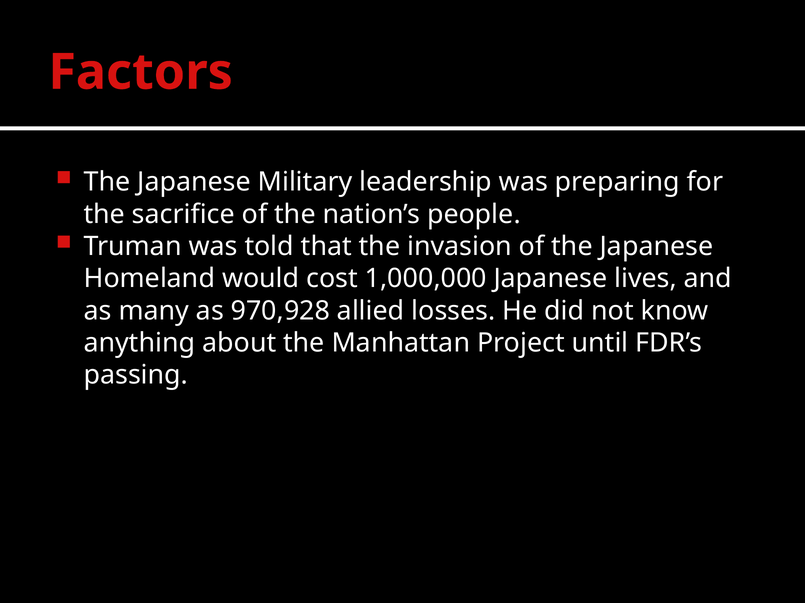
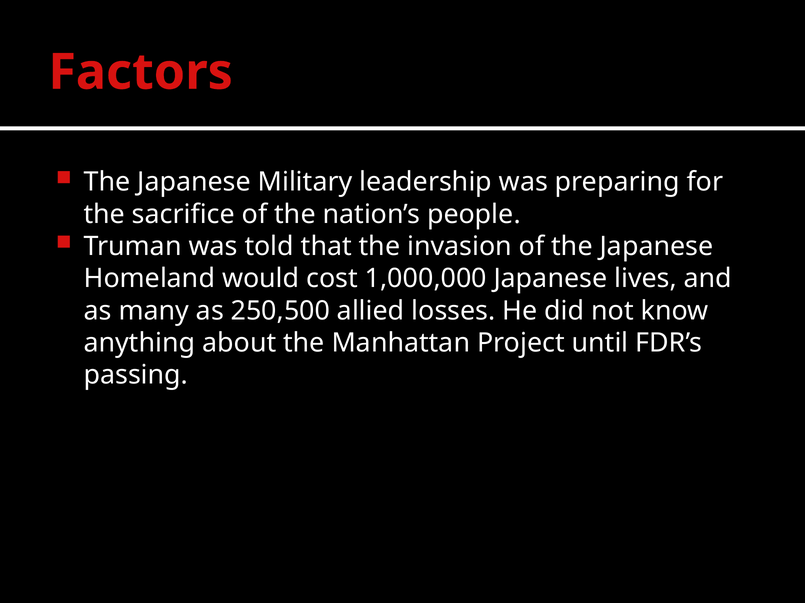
970,928: 970,928 -> 250,500
